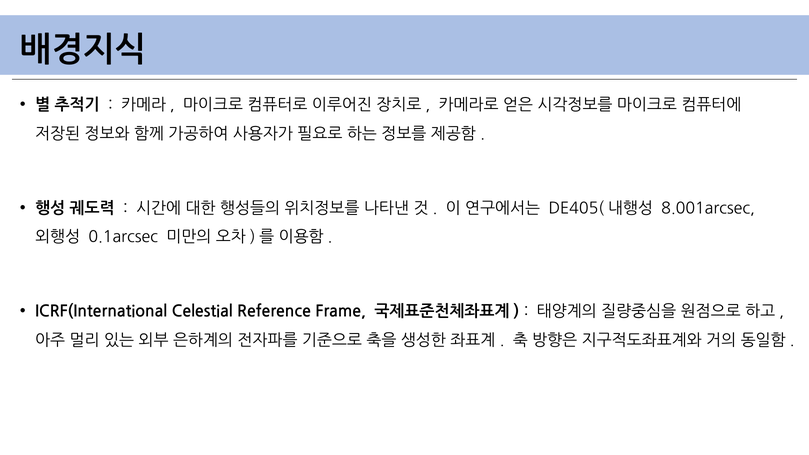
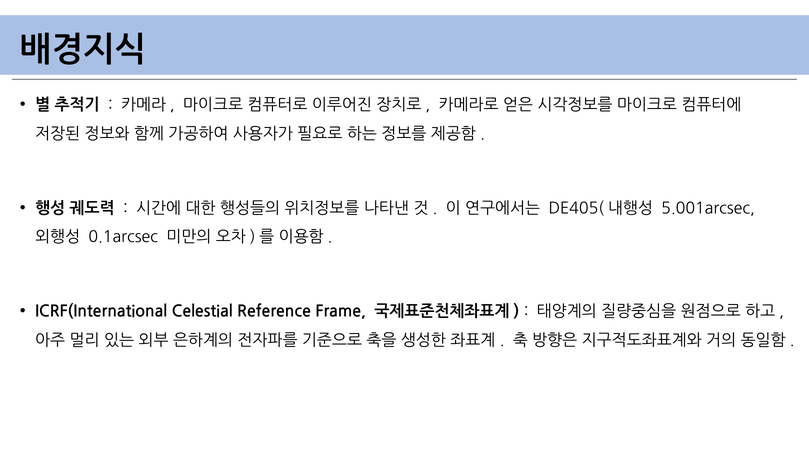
8.001arcsec: 8.001arcsec -> 5.001arcsec
